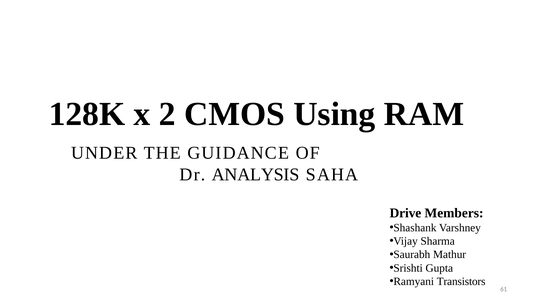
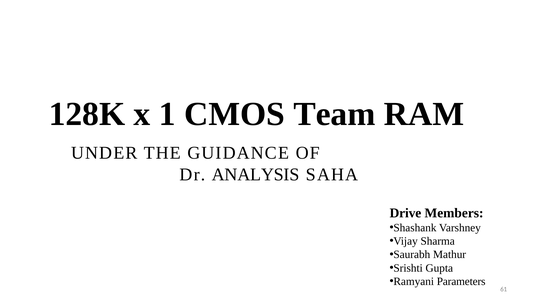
2: 2 -> 1
Using: Using -> Team
Transistors: Transistors -> Parameters
